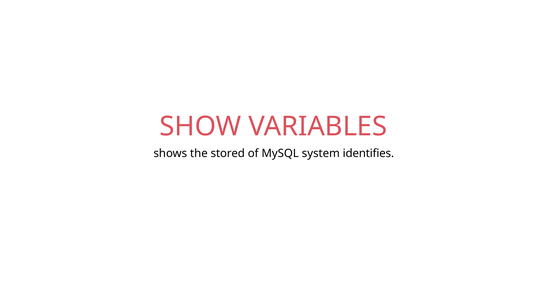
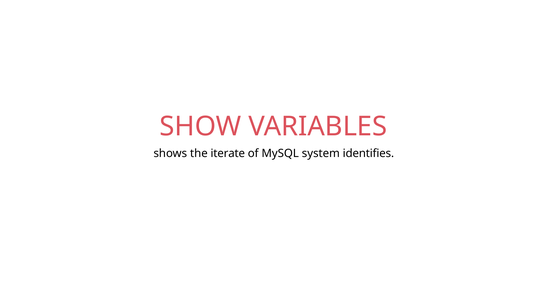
stored: stored -> iterate
